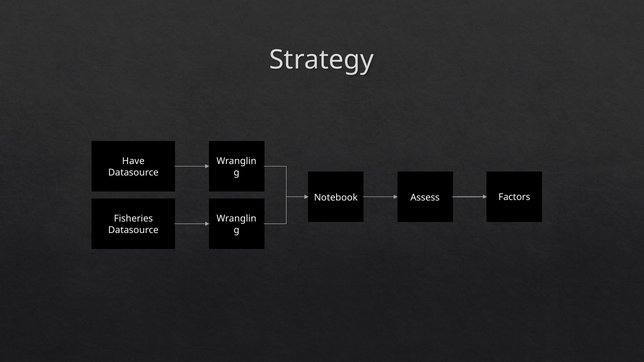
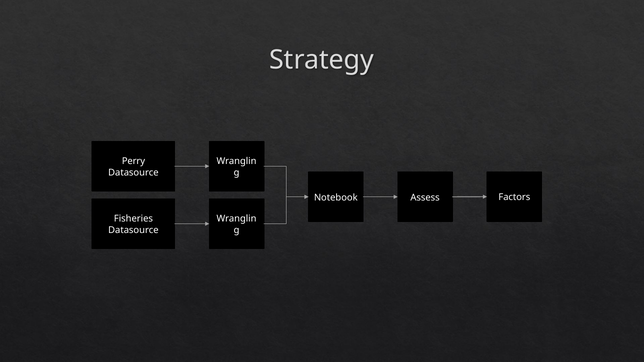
Have: Have -> Perry
